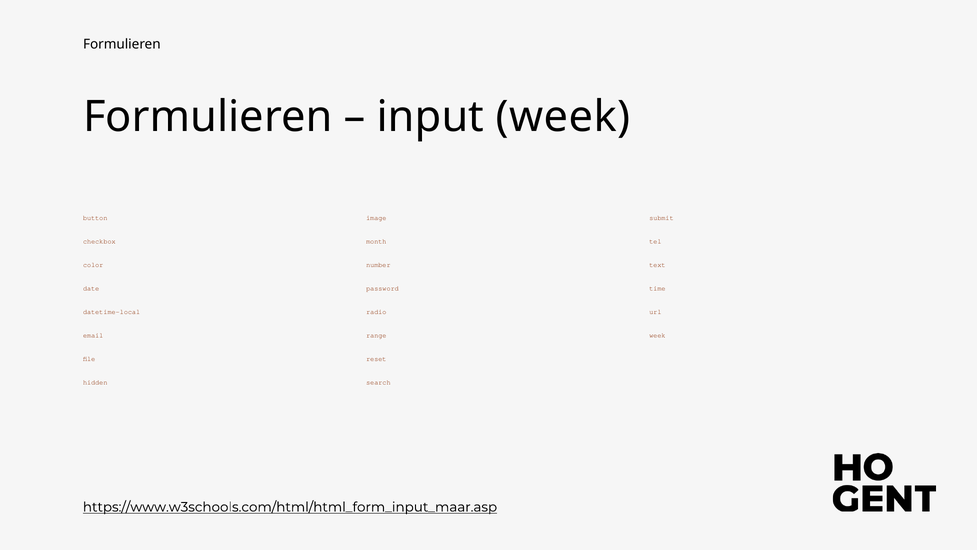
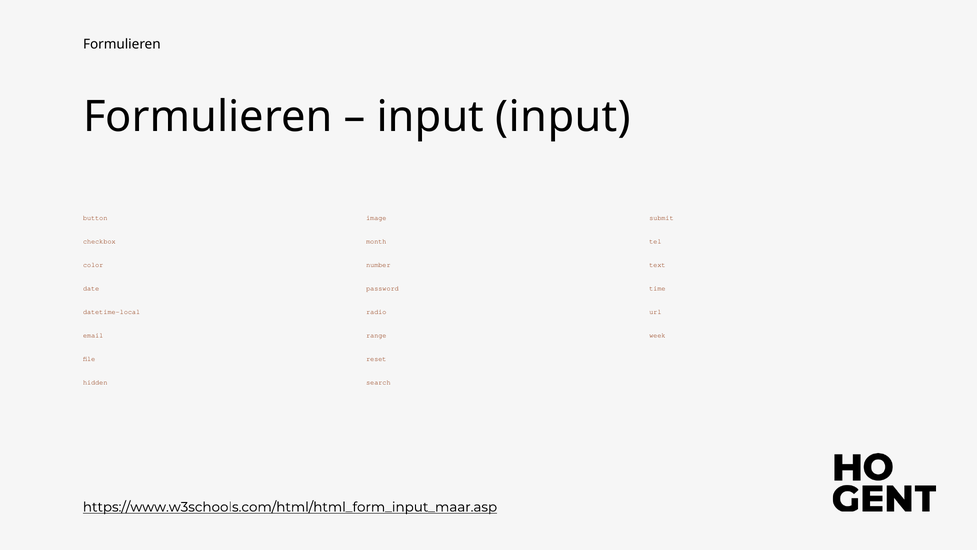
input week: week -> input
